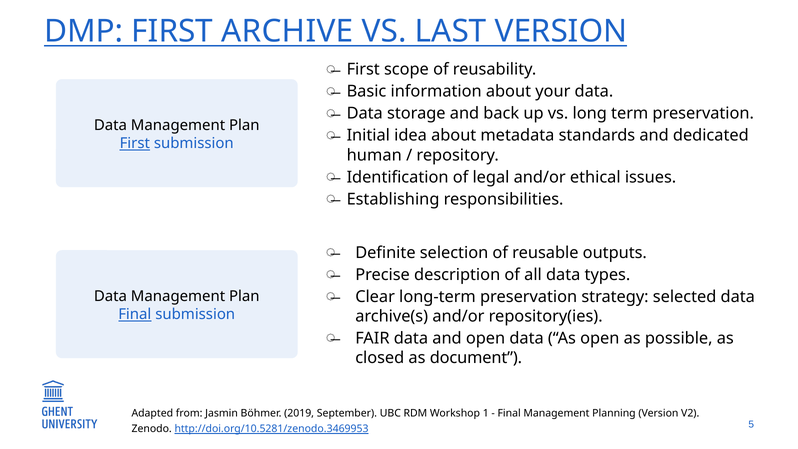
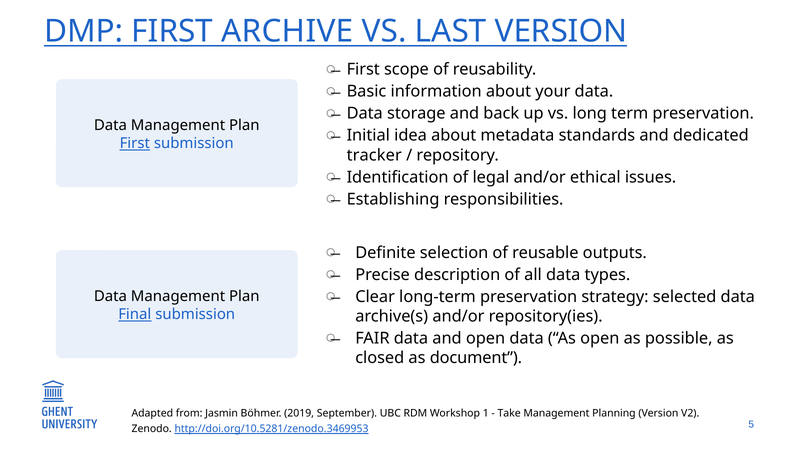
human: human -> tracker
Final at (509, 413): Final -> Take
